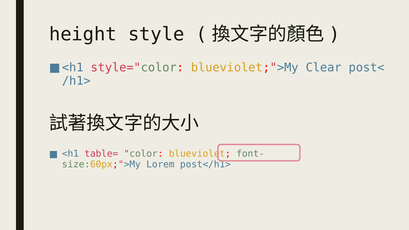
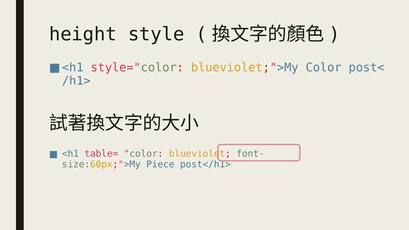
blueviolet;">My Clear: Clear -> Color
Lorem: Lorem -> Piece
